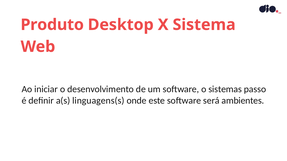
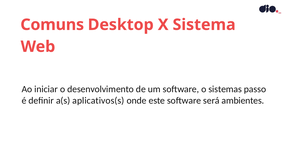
Produto: Produto -> Comuns
linguagens(s: linguagens(s -> aplicativos(s
